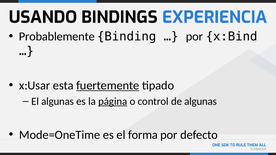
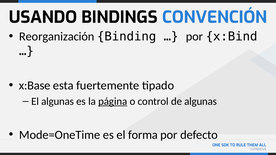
EXPERIENCIA: EXPERIENCIA -> CONVENCIÓN
Probablemente: Probablemente -> Reorganización
x:Usar: x:Usar -> x:Base
fuertemente underline: present -> none
